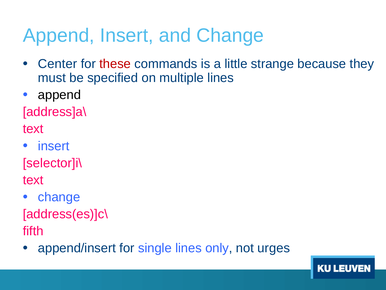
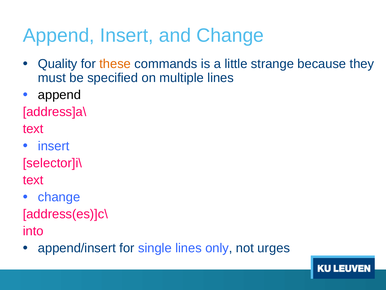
Center: Center -> Quality
these colour: red -> orange
fifth: fifth -> into
